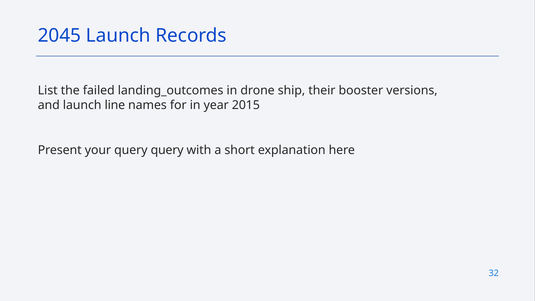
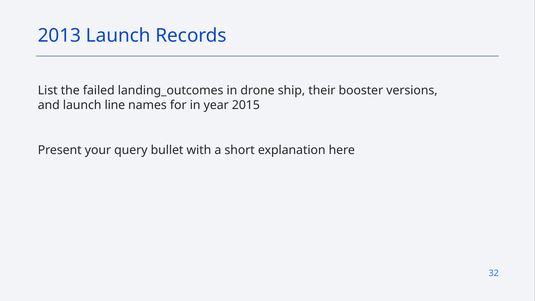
2045: 2045 -> 2013
query query: query -> bullet
